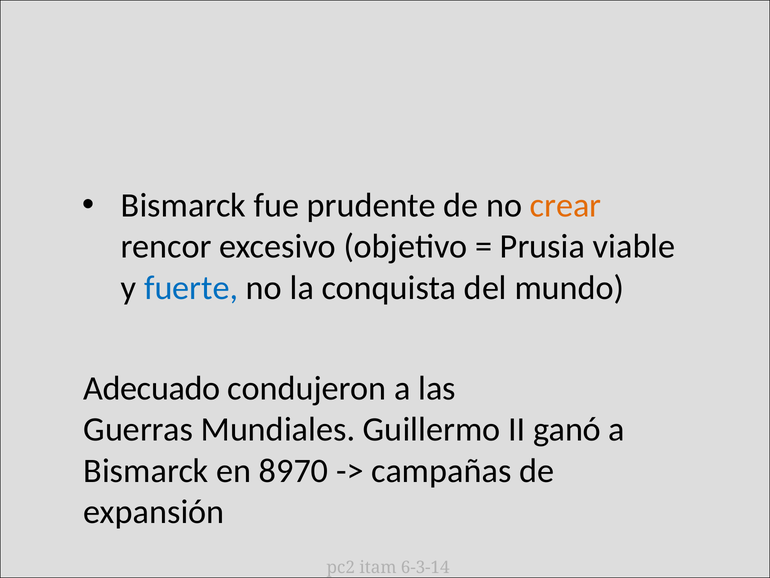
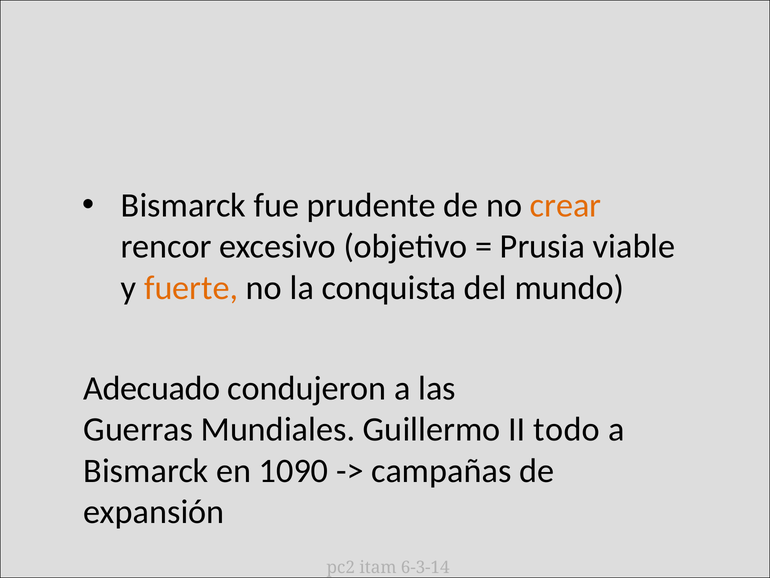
fuerte colour: blue -> orange
ganó: ganó -> todo
8970: 8970 -> 1090
